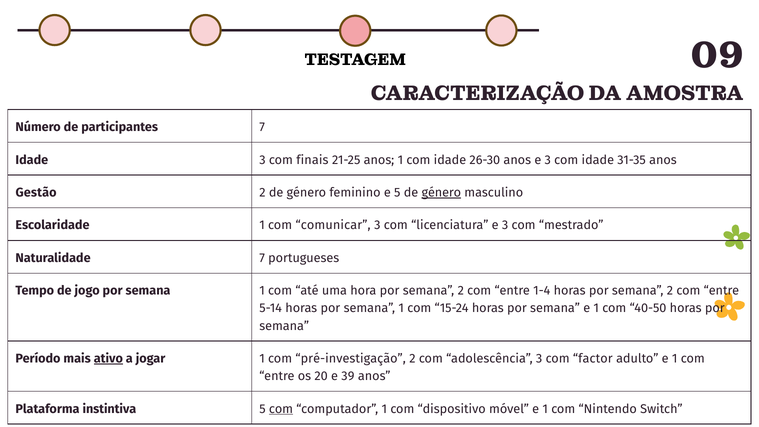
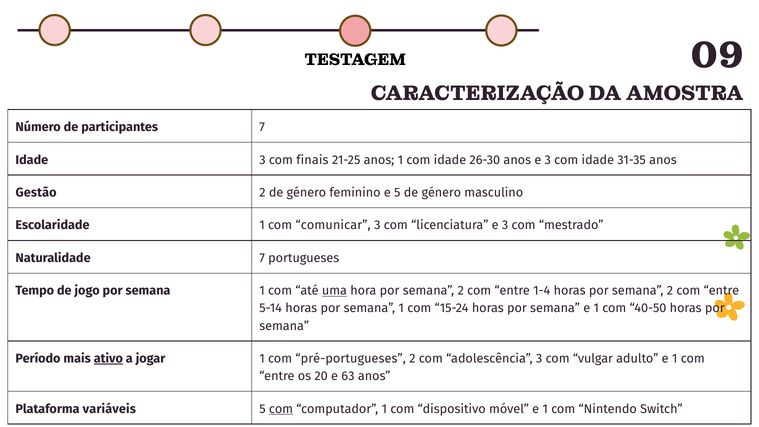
género at (441, 193) underline: present -> none
uma underline: none -> present
pré-investigação: pré-investigação -> pré-portugueses
factor: factor -> vulgar
39: 39 -> 63
instintiva: instintiva -> variáveis
